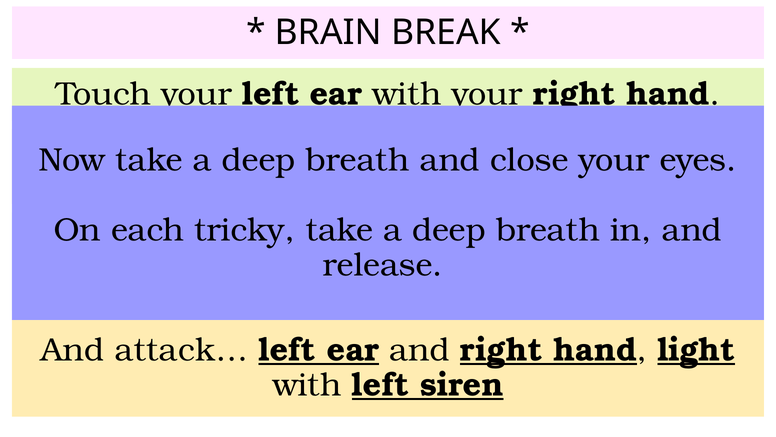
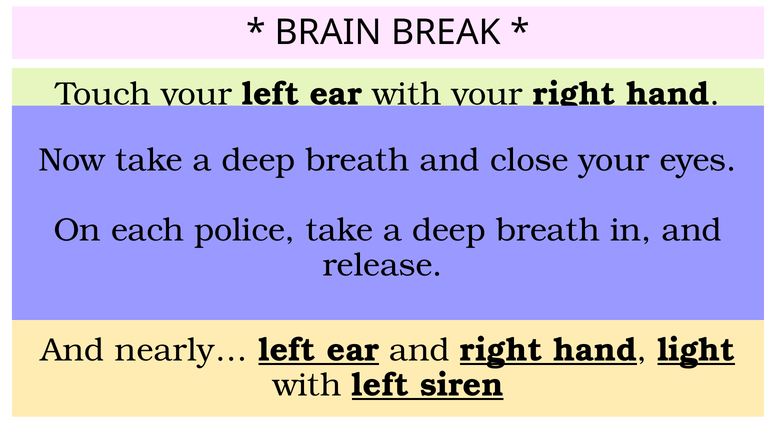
tricky: tricky -> police
attack…: attack… -> nearly…
